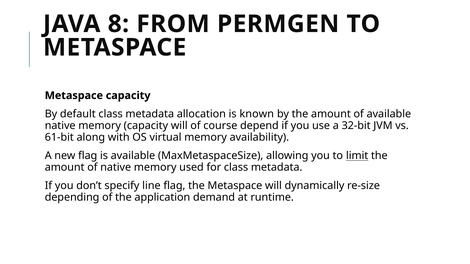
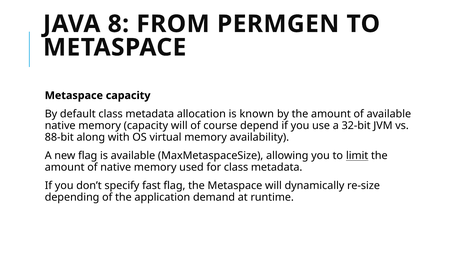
61-bit: 61-bit -> 88-bit
line: line -> fast
